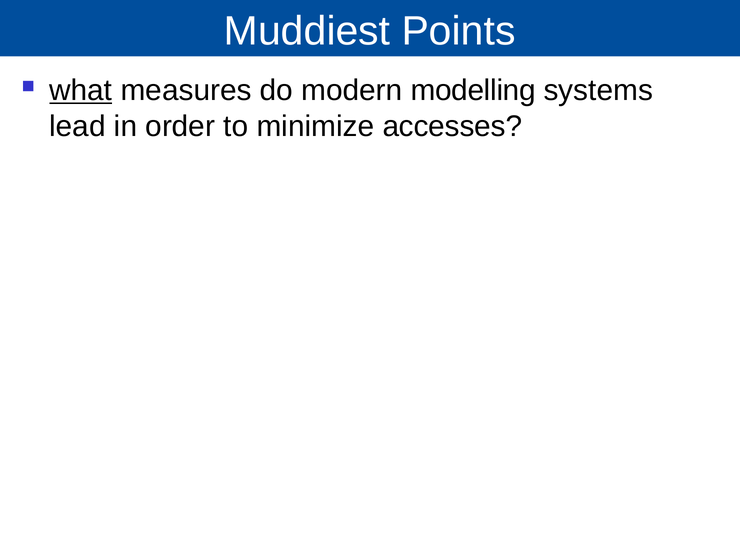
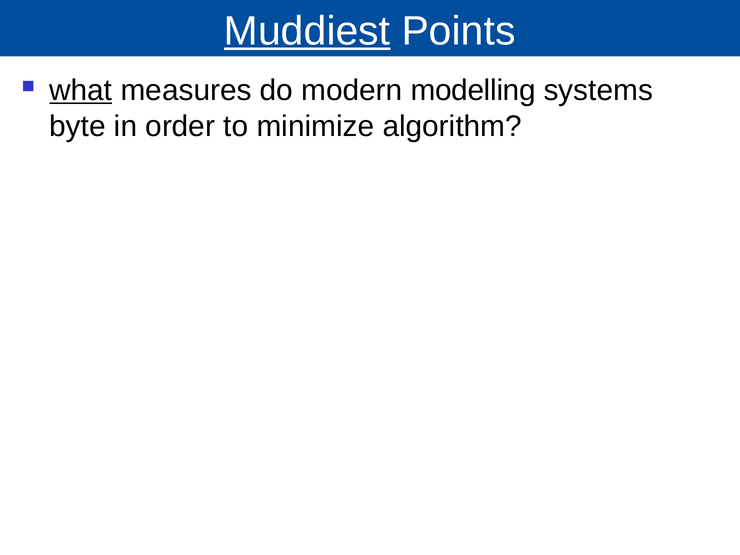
Muddiest underline: none -> present
lead: lead -> byte
accesses: accesses -> algorithm
